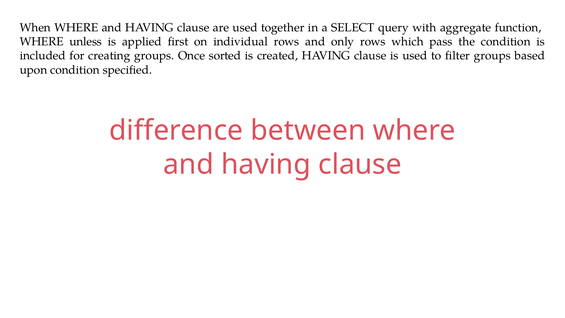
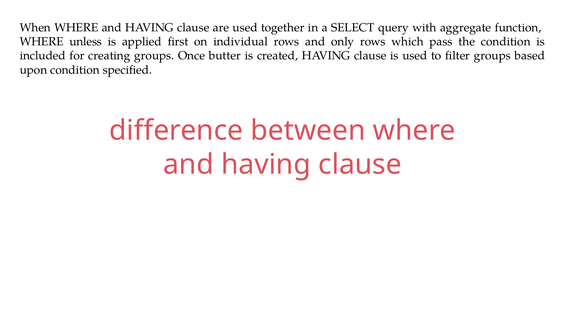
sorted: sorted -> butter
